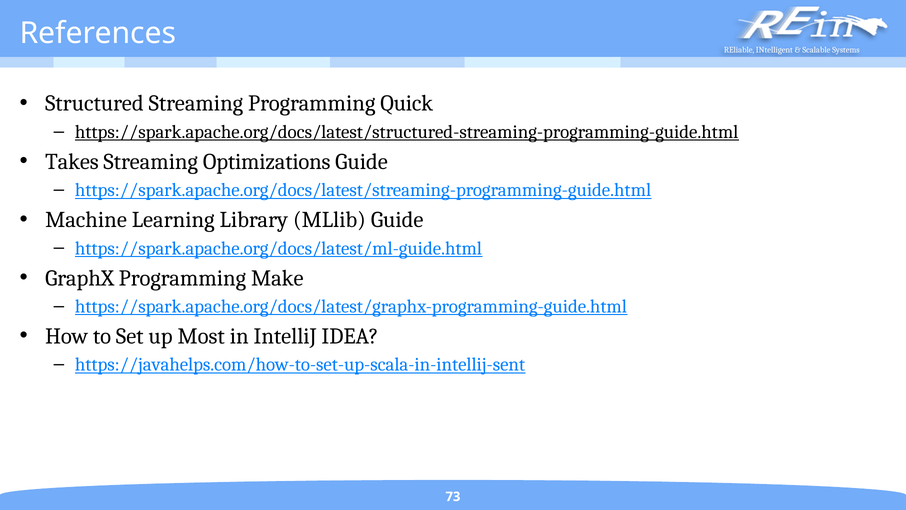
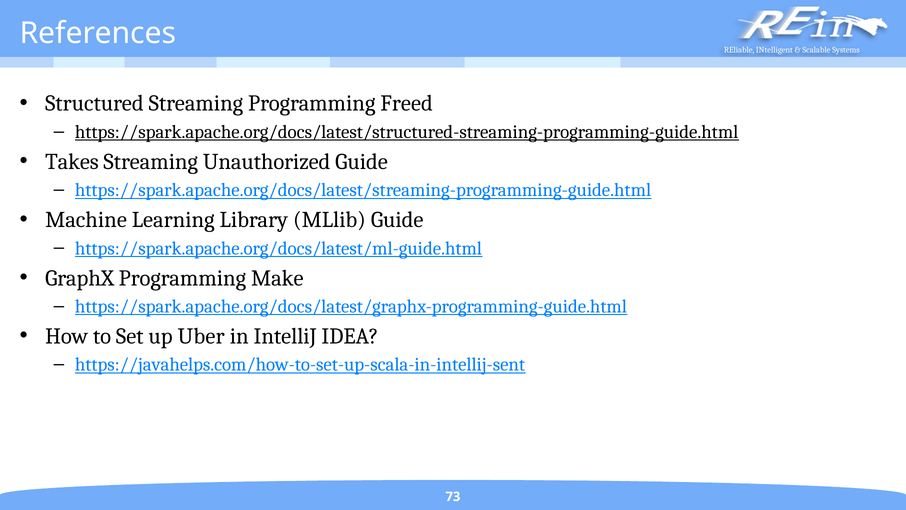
Quick: Quick -> Freed
Optimizations: Optimizations -> Unauthorized
Most: Most -> Uber
